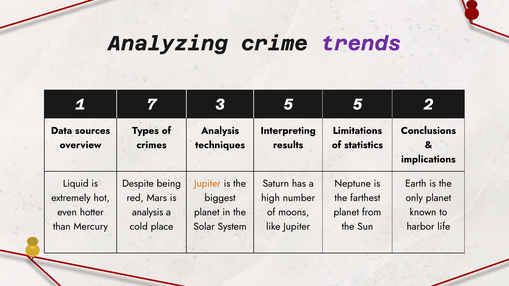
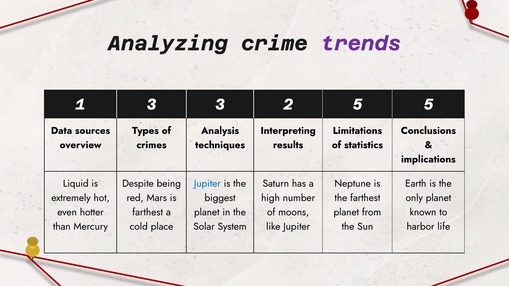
1 7: 7 -> 3
3 5: 5 -> 2
5 2: 2 -> 5
Jupiter at (207, 184) colour: orange -> blue
analysis at (148, 213): analysis -> farthest
